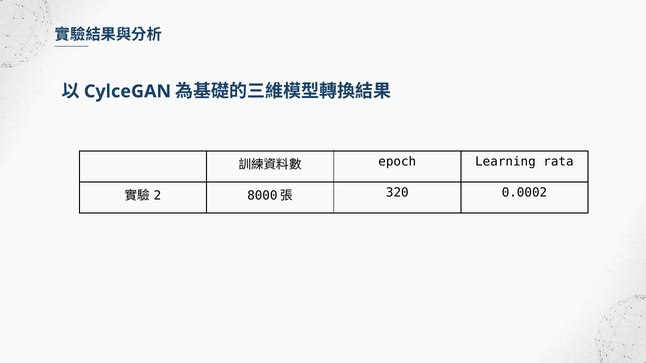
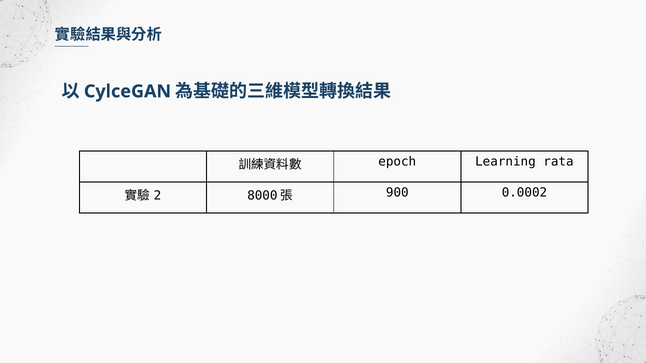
320: 320 -> 900
